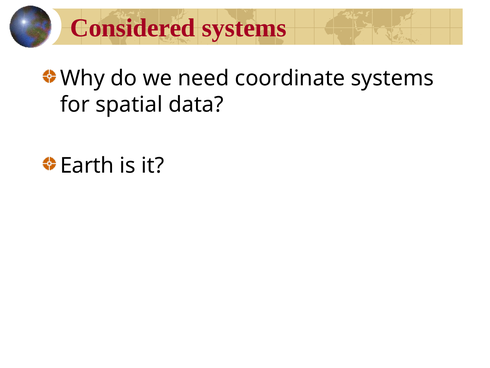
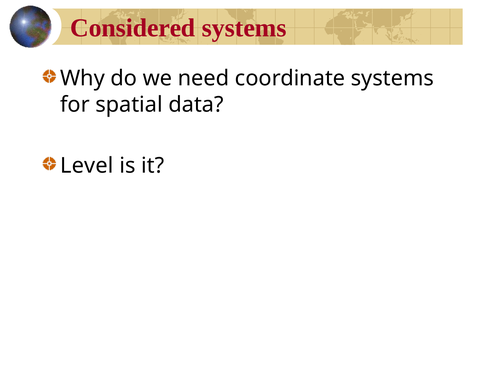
Earth: Earth -> Level
